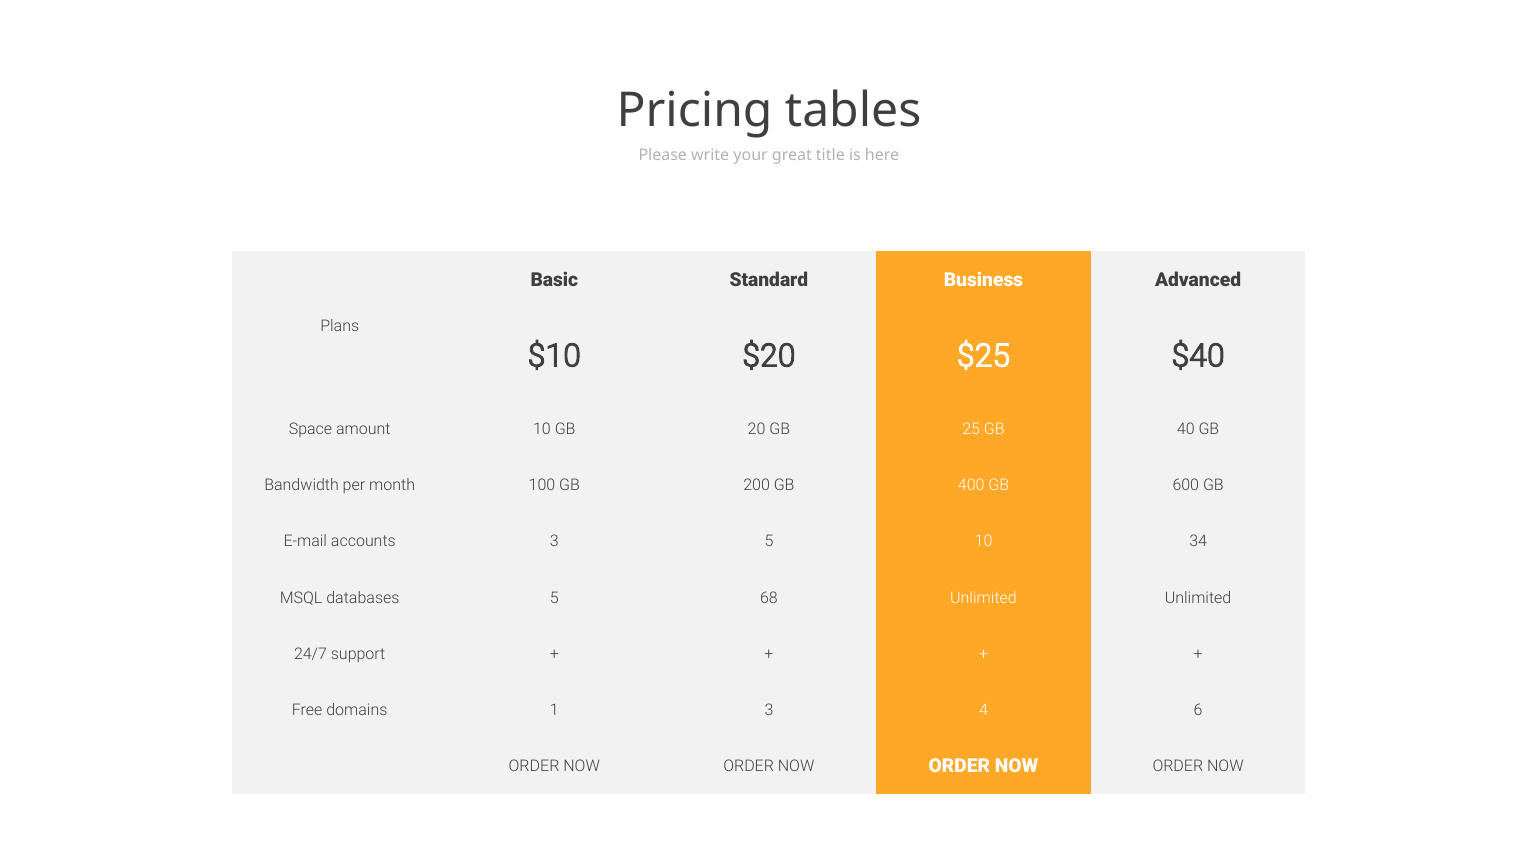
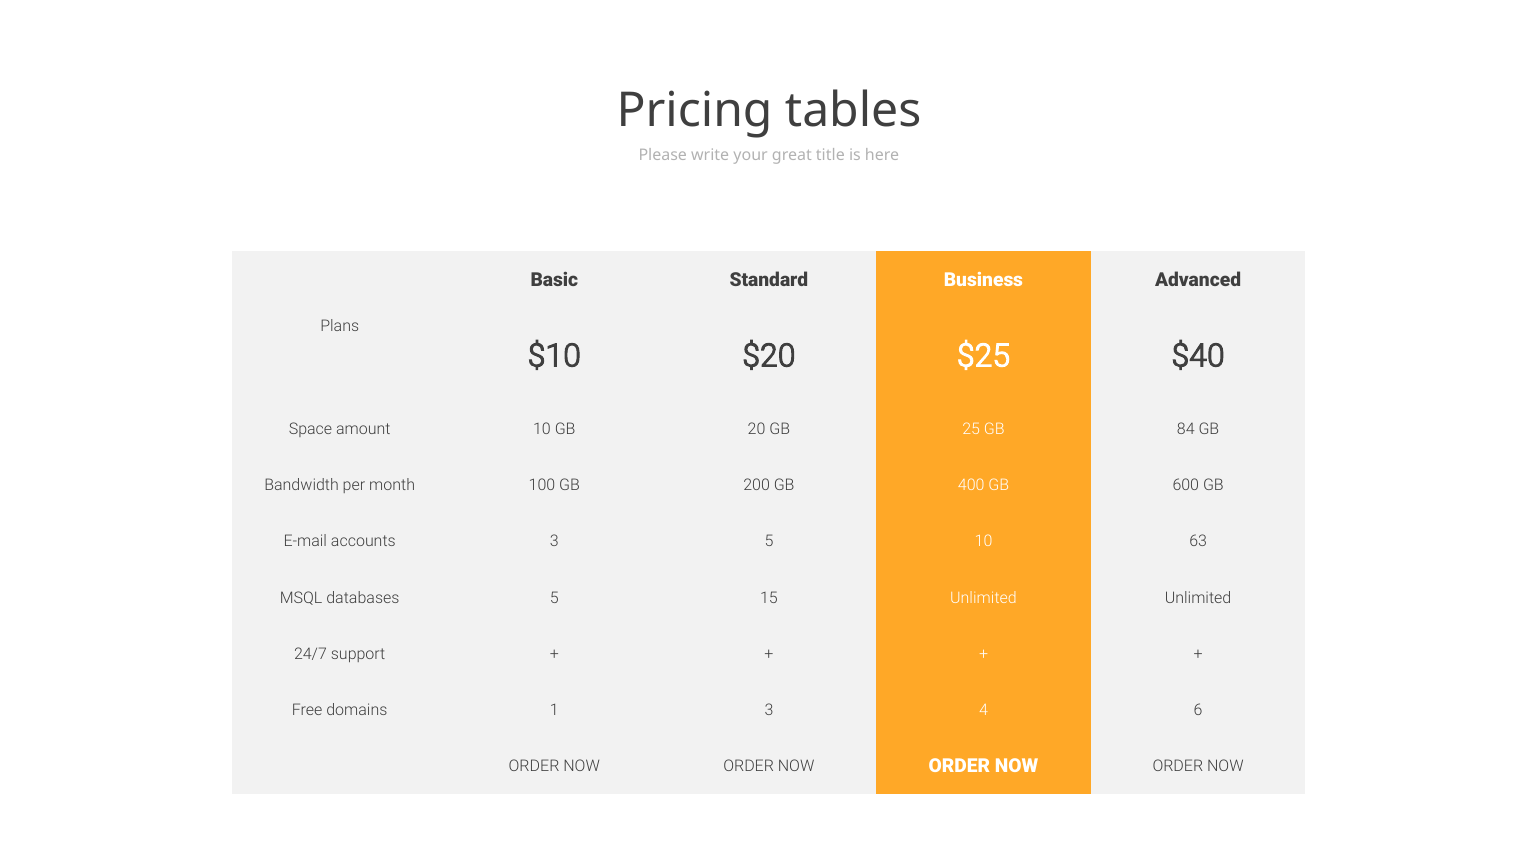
40: 40 -> 84
34: 34 -> 63
68: 68 -> 15
